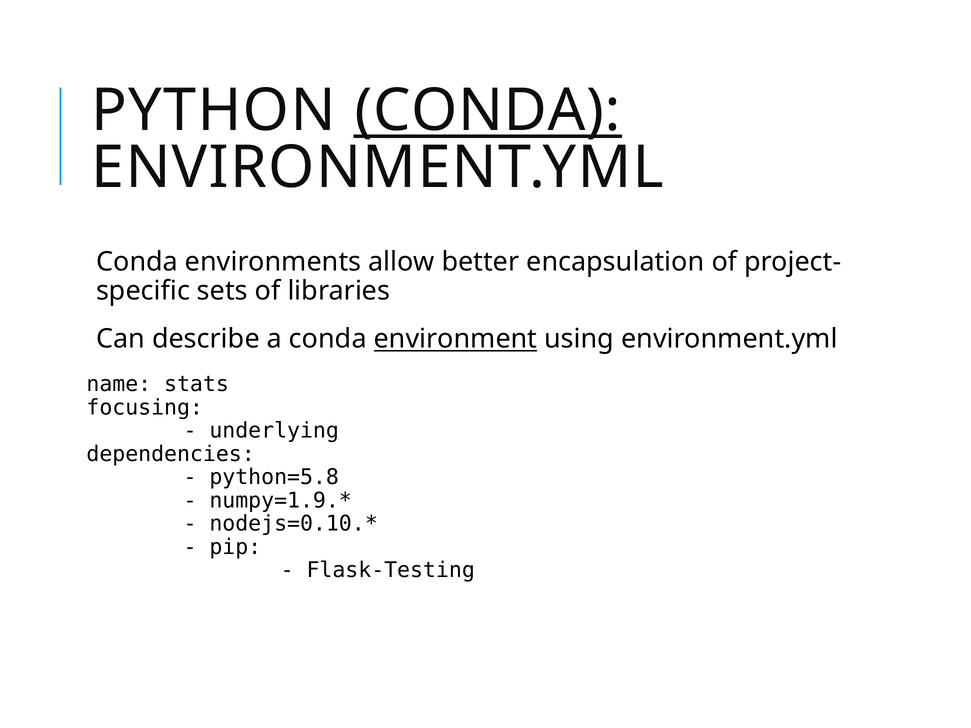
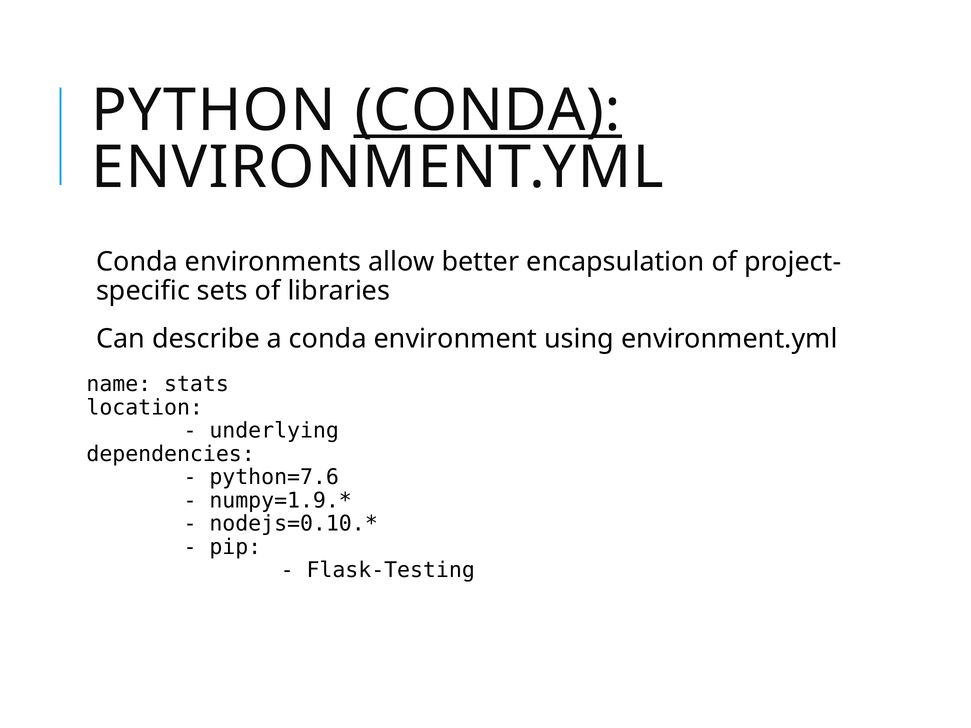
environment underline: present -> none
focusing: focusing -> location
python=5.8: python=5.8 -> python=7.6
